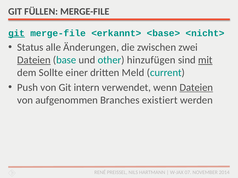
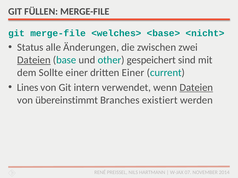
git at (17, 33) underline: present -> none
<erkannt>: <erkannt> -> <welches>
hinzufügen: hinzufügen -> gespeichert
mit underline: present -> none
dritten Meld: Meld -> Einer
Push: Push -> Lines
aufgenommen: aufgenommen -> übereinstimmt
